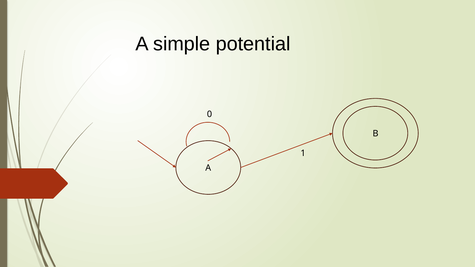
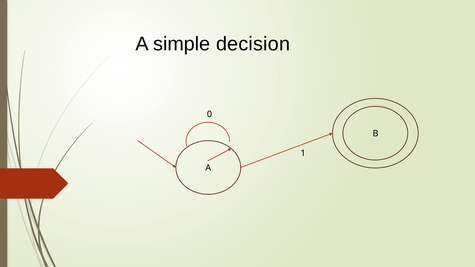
potential: potential -> decision
